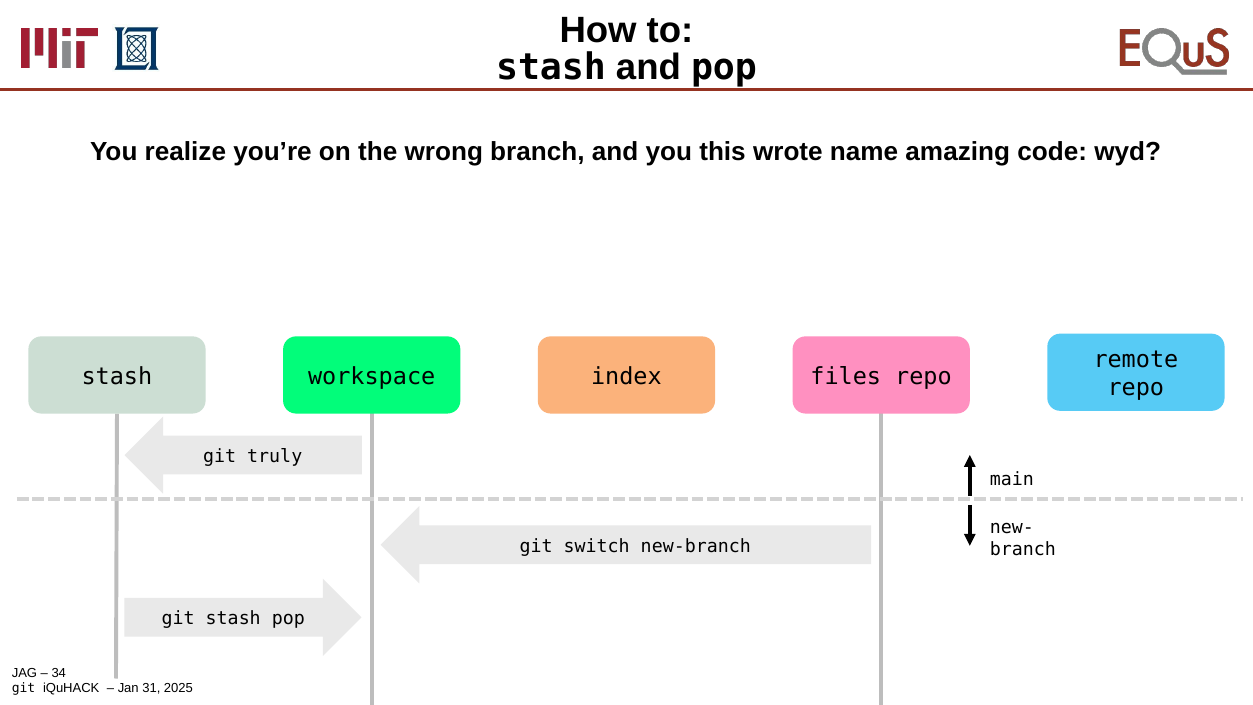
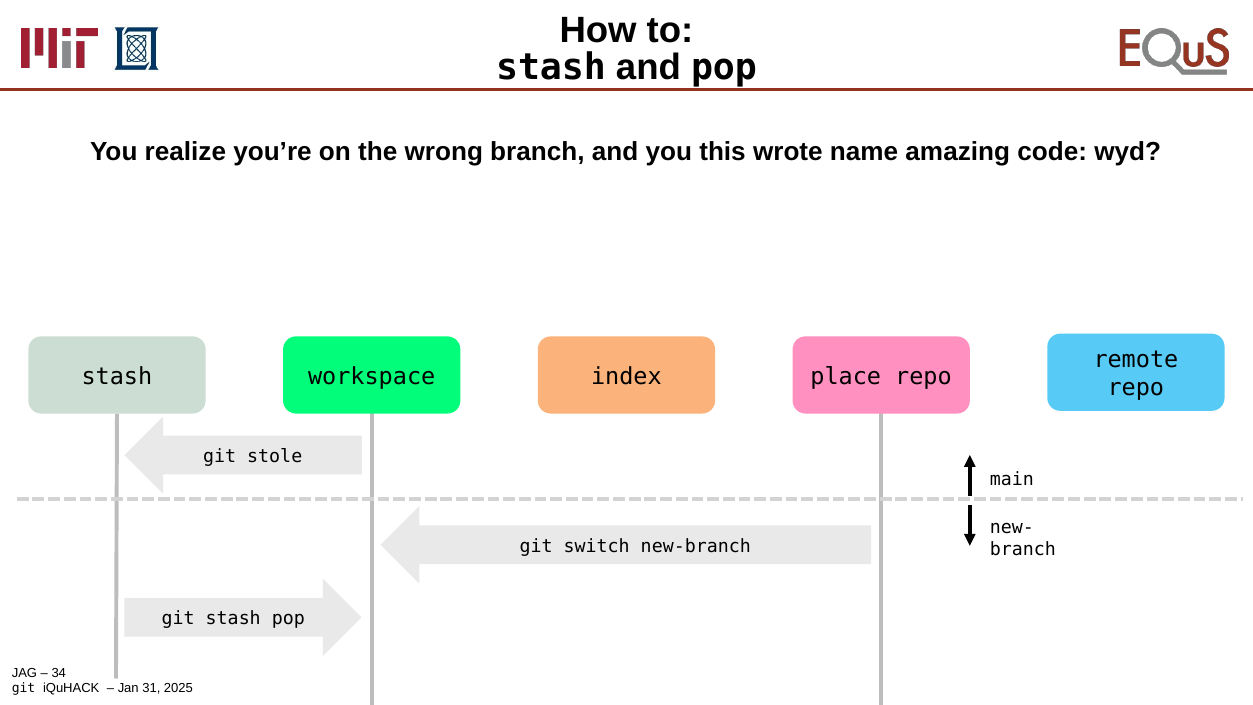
files: files -> place
truly: truly -> stole
